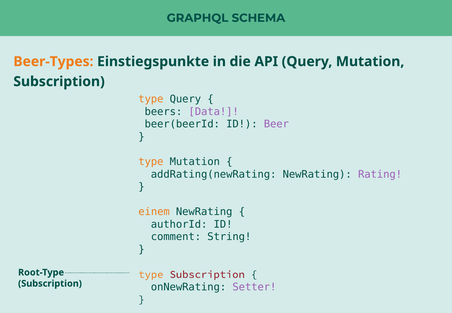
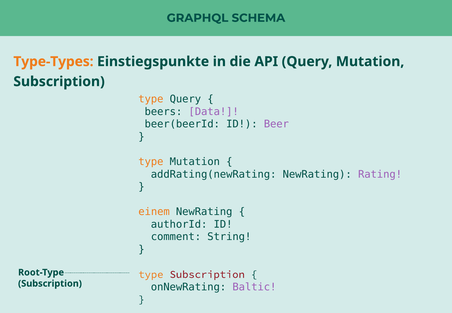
Beer-Types: Beer-Types -> Type-Types
Setter: Setter -> Baltic
